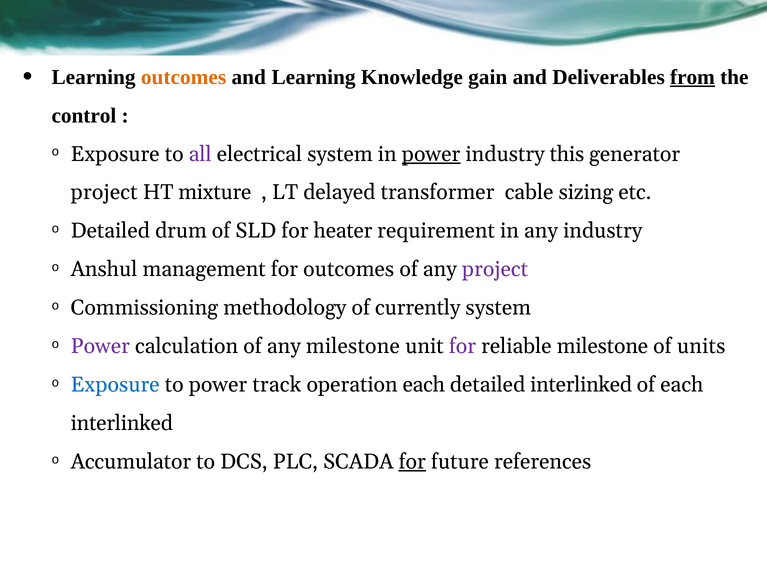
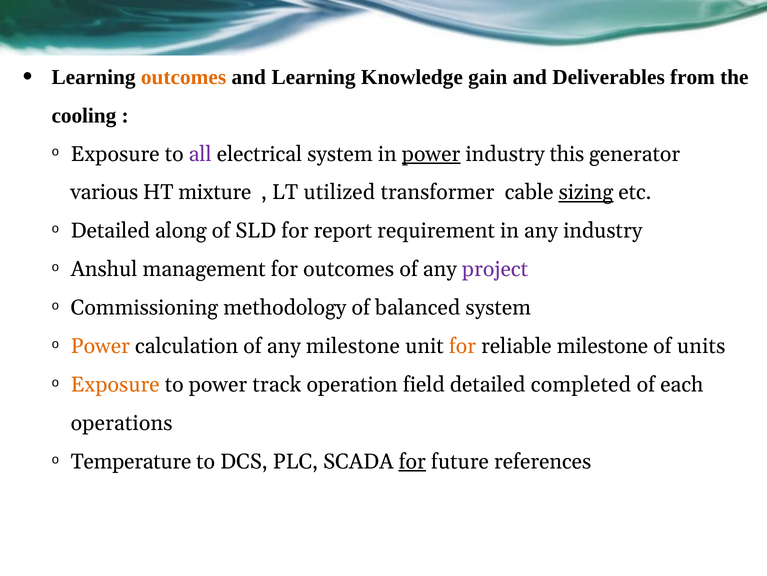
from underline: present -> none
control: control -> cooling
project at (104, 192): project -> various
delayed: delayed -> utilized
sizing underline: none -> present
drum: drum -> along
heater: heater -> report
currently: currently -> balanced
Power at (100, 346) colour: purple -> orange
for at (462, 346) colour: purple -> orange
Exposure at (115, 384) colour: blue -> orange
operation each: each -> field
detailed interlinked: interlinked -> completed
interlinked at (122, 423): interlinked -> operations
Accumulator: Accumulator -> Temperature
